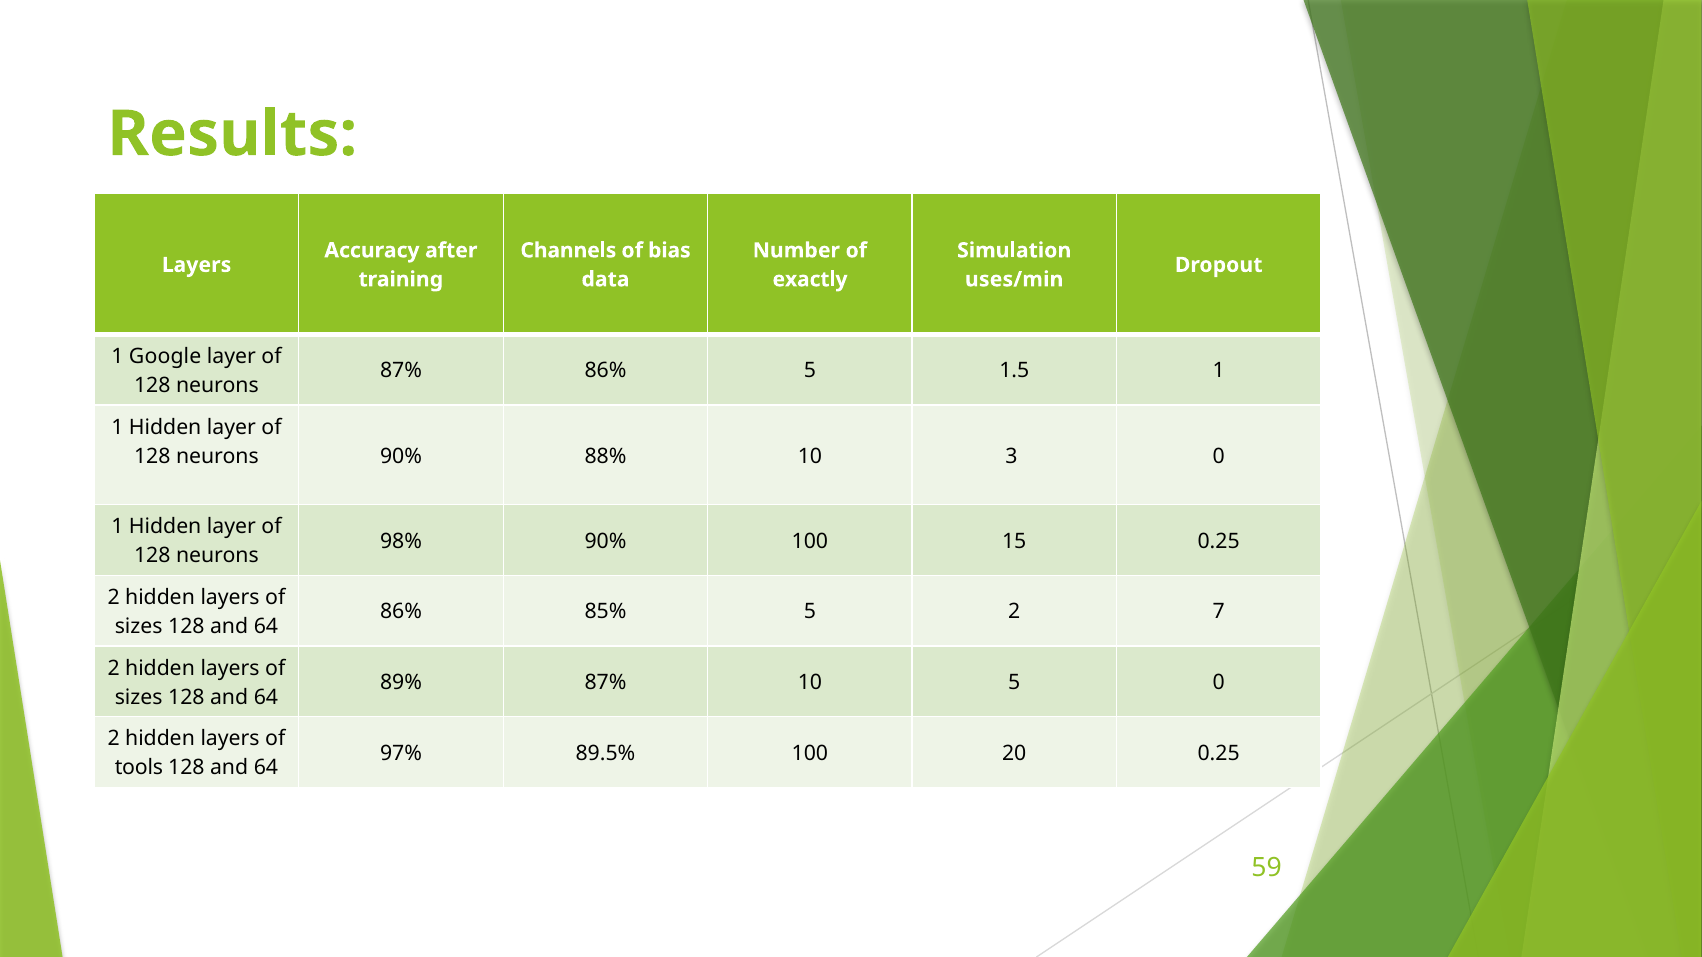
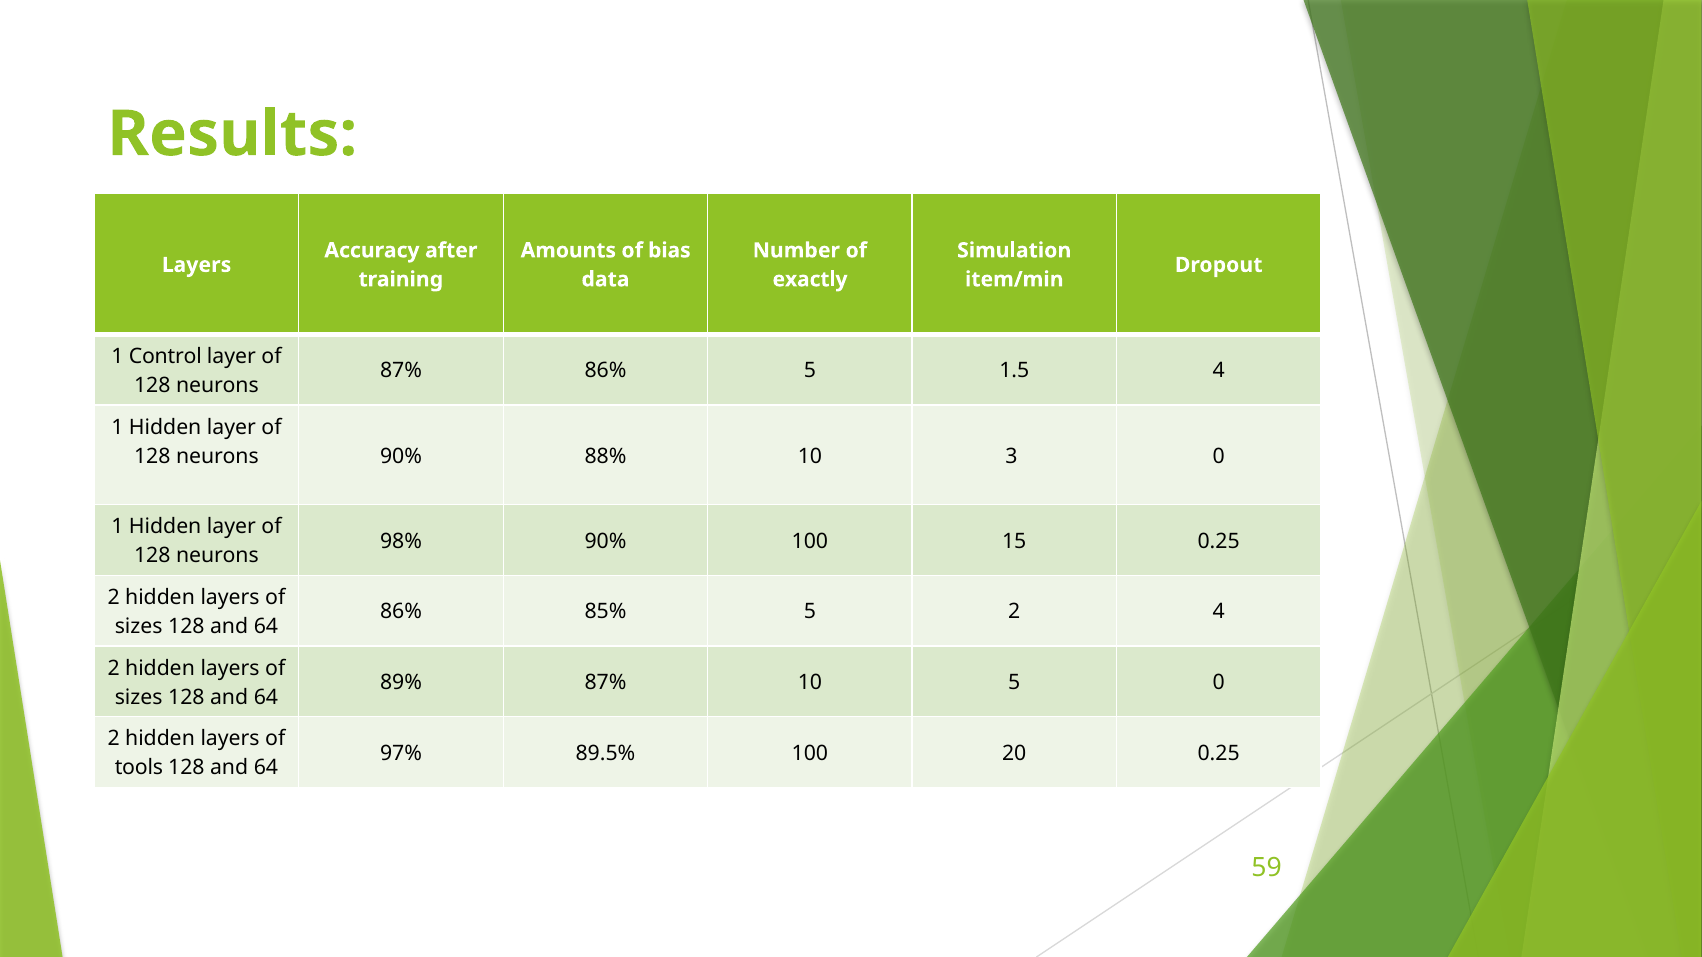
Channels: Channels -> Amounts
uses/min: uses/min -> item/min
Google: Google -> Control
1.5 1: 1 -> 4
2 7: 7 -> 4
